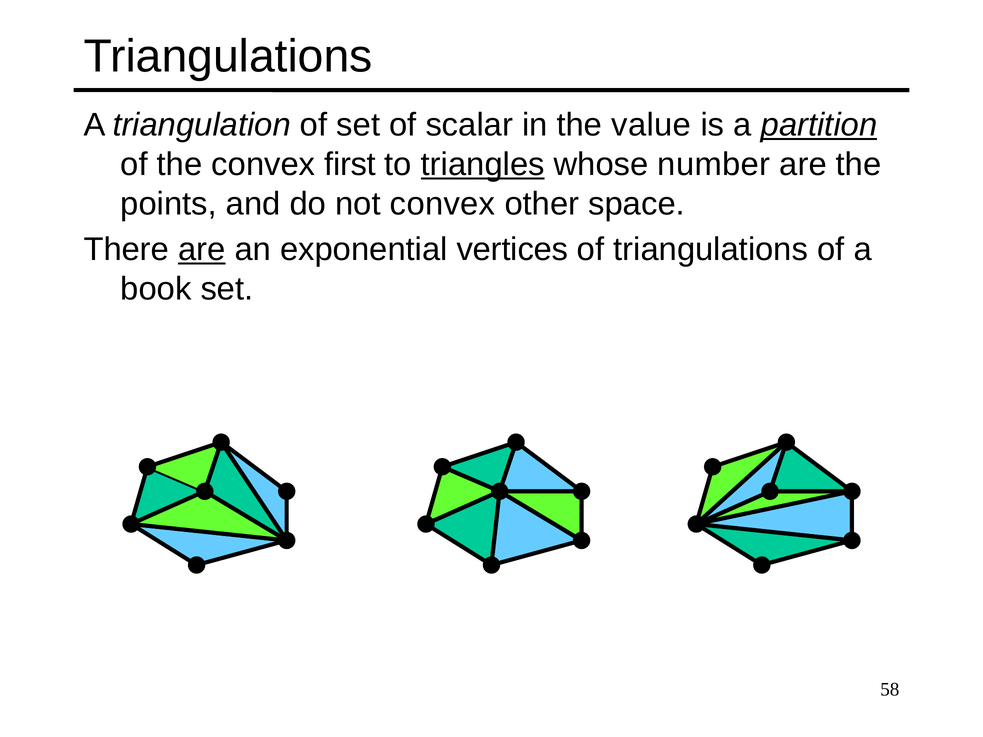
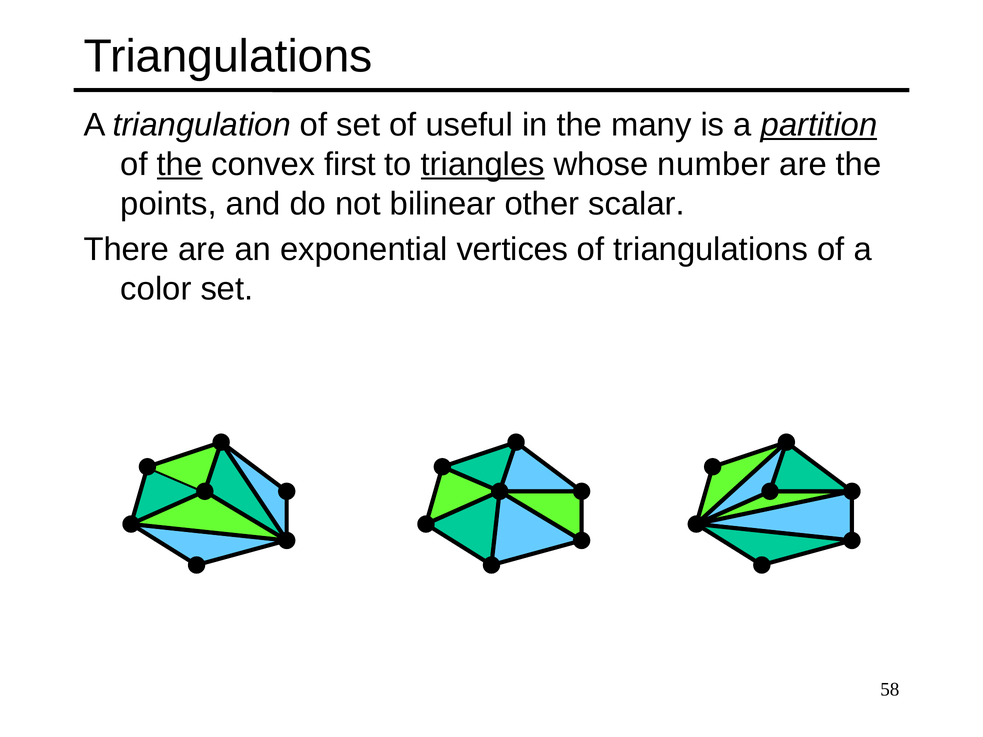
scalar: scalar -> useful
value: value -> many
the at (180, 164) underline: none -> present
not convex: convex -> bilinear
space: space -> scalar
are at (202, 250) underline: present -> none
book: book -> color
